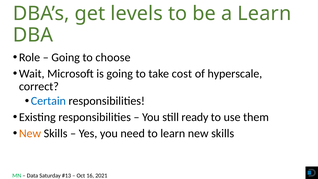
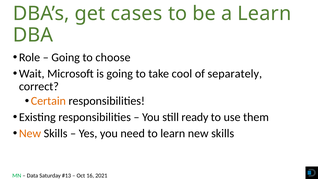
levels: levels -> cases
cost: cost -> cool
hyperscale: hyperscale -> separately
Certain colour: blue -> orange
